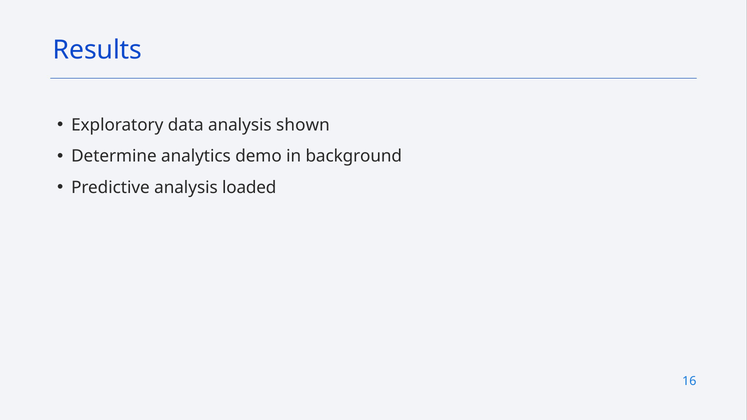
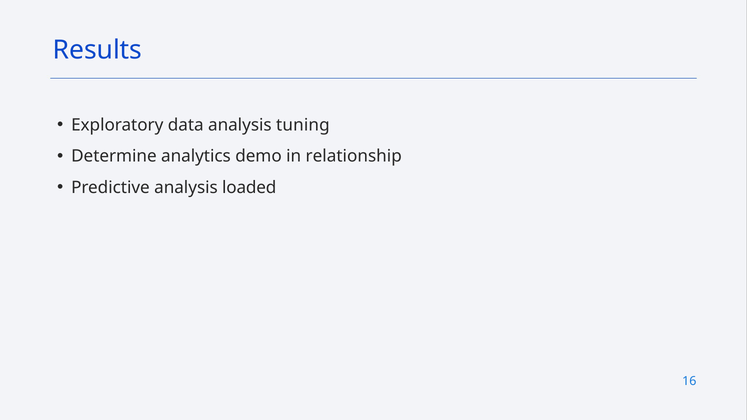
shown: shown -> tuning
background: background -> relationship
